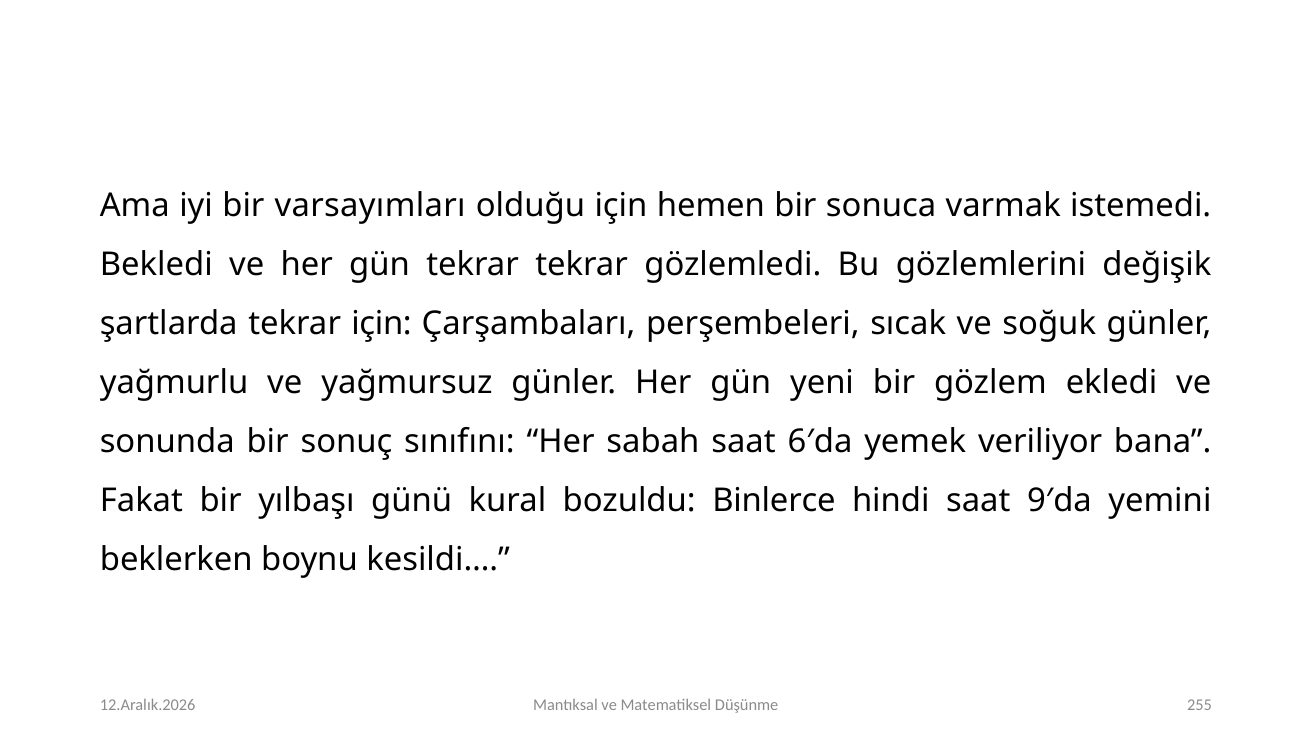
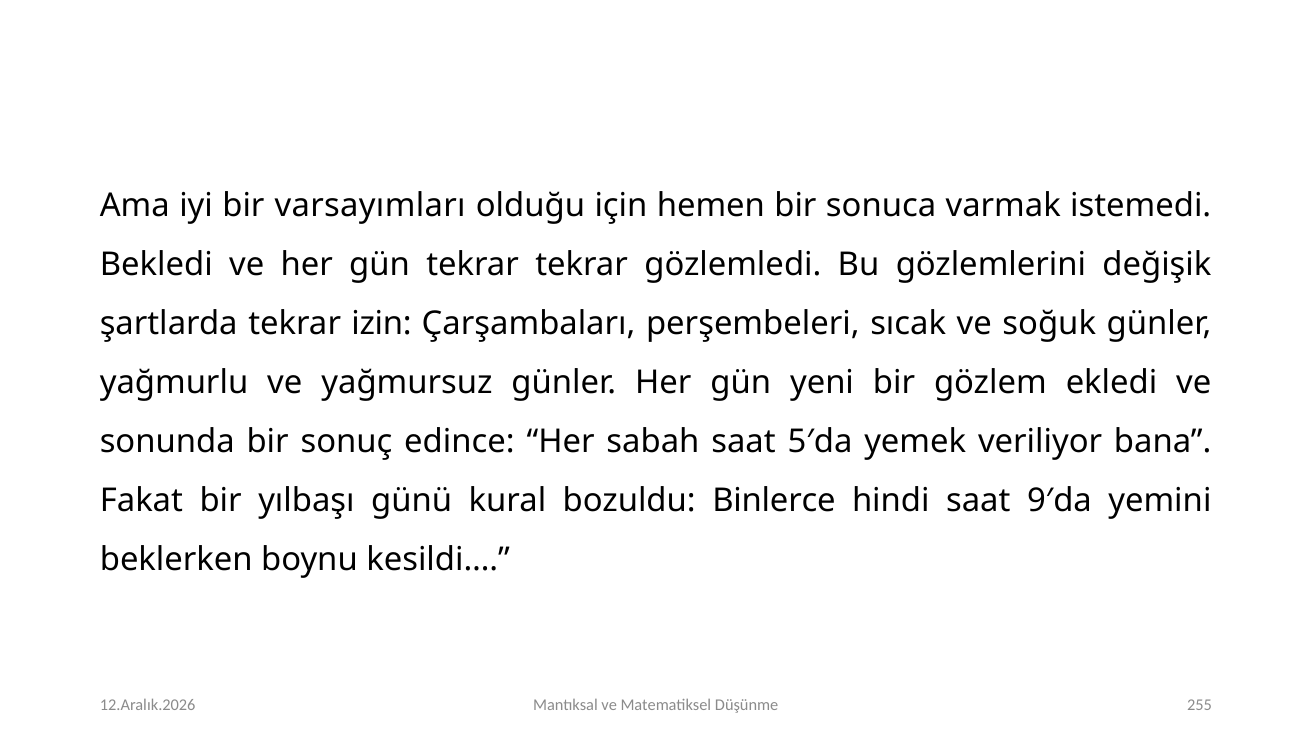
tekrar için: için -> izin
sınıfını: sınıfını -> edince
6′da: 6′da -> 5′da
